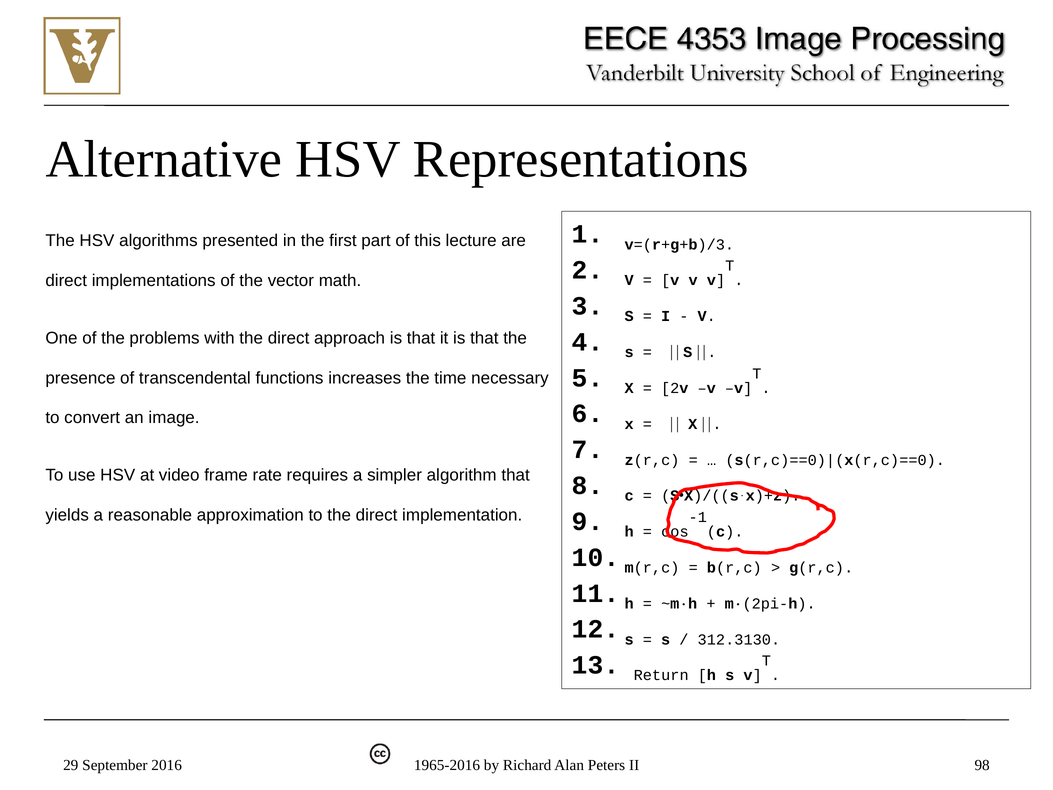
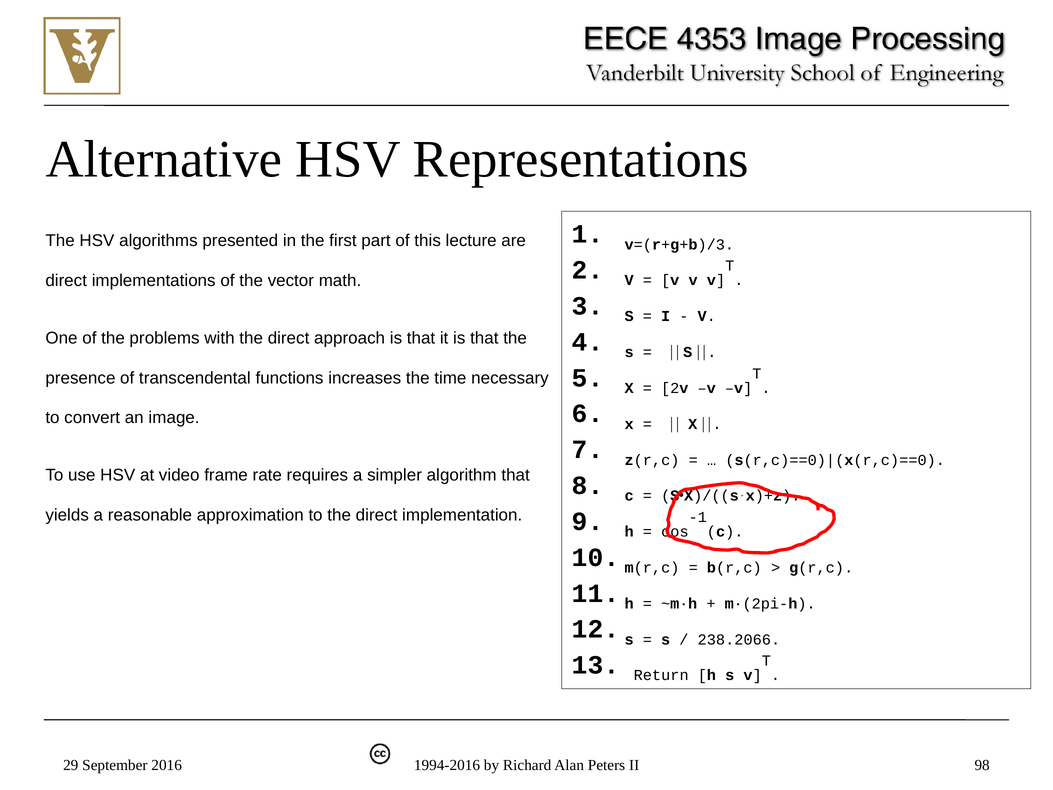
312.3130: 312.3130 -> 238.2066
1965-2016: 1965-2016 -> 1994-2016
